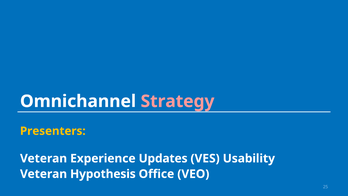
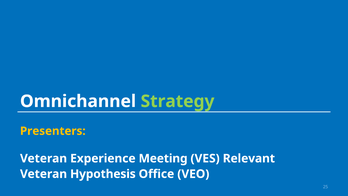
Strategy colour: pink -> light green
Updates: Updates -> Meeting
Usability: Usability -> Relevant
